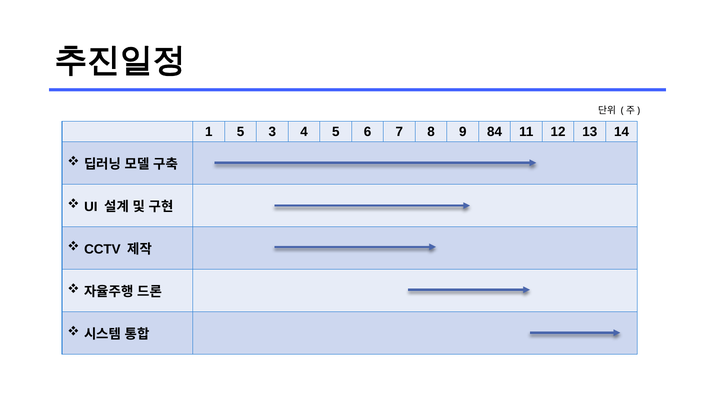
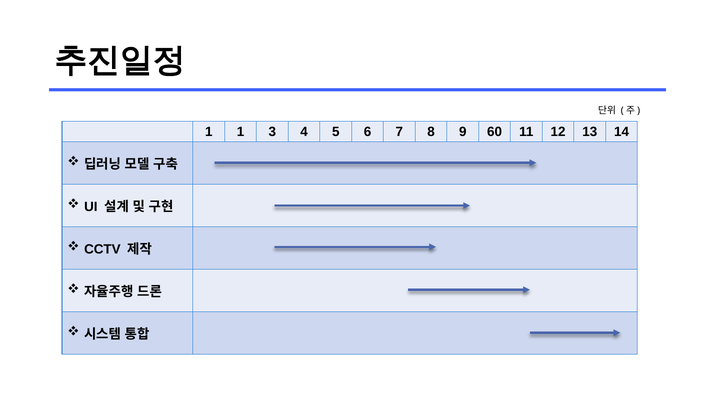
1 5: 5 -> 1
84: 84 -> 60
